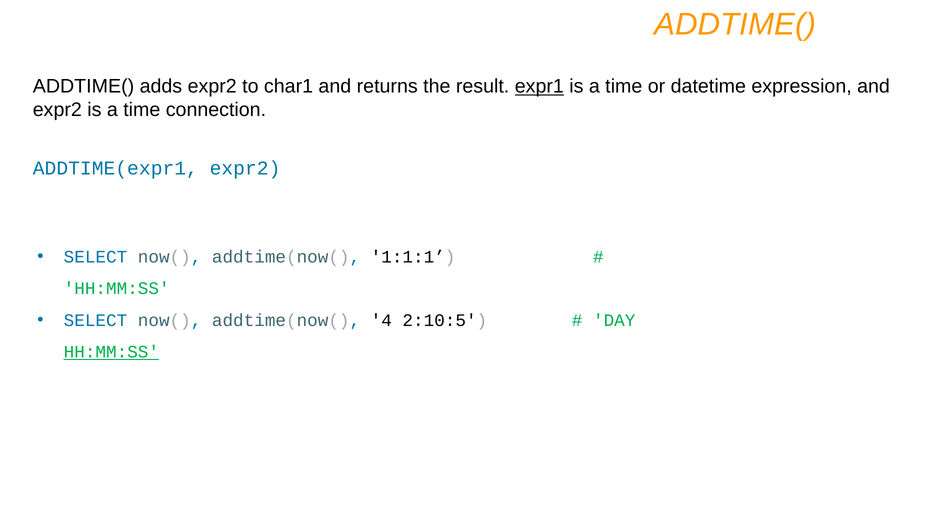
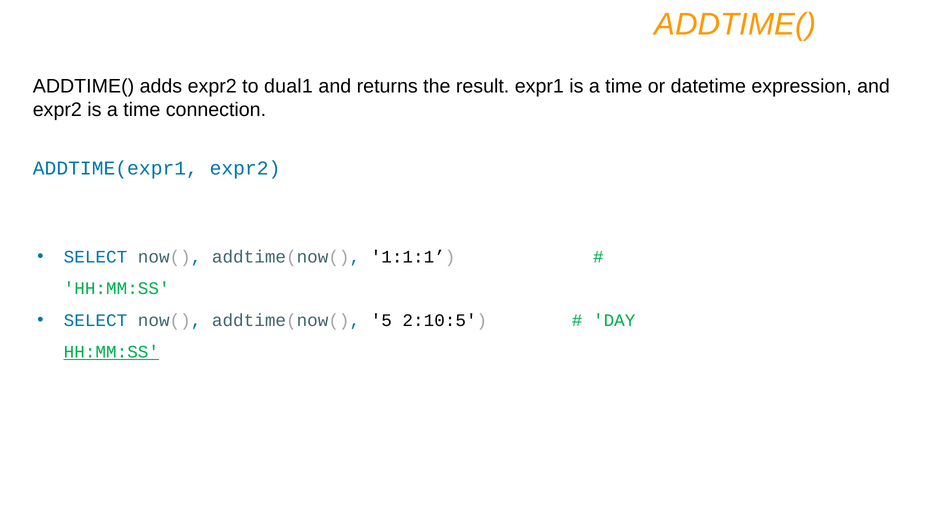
char1: char1 -> dual1
expr1 underline: present -> none
4: 4 -> 5
